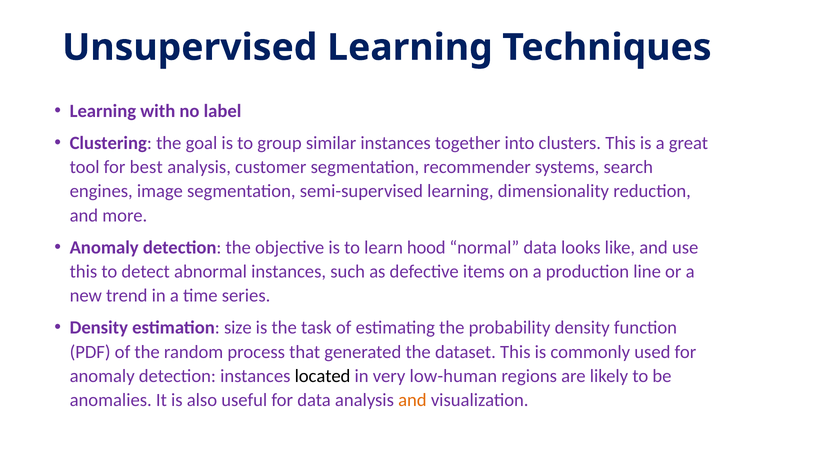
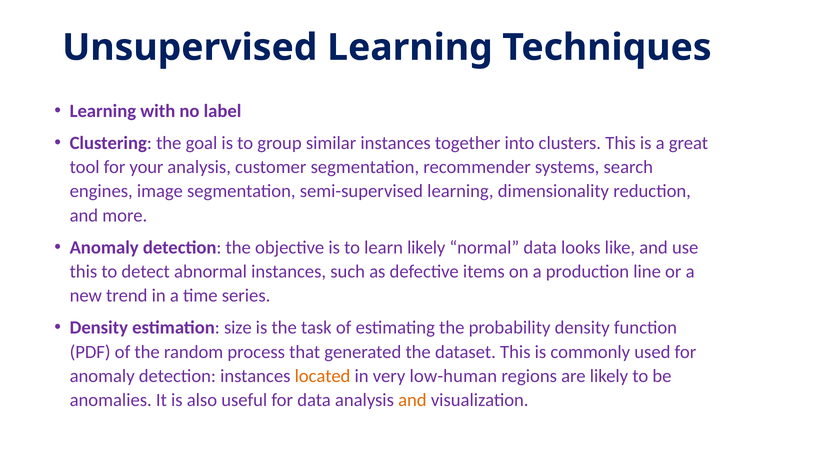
best: best -> your
learn hood: hood -> likely
located colour: black -> orange
